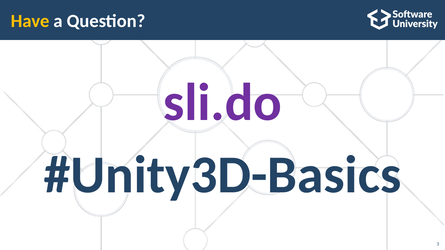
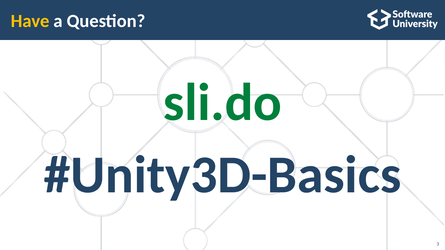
sli.do colour: purple -> green
